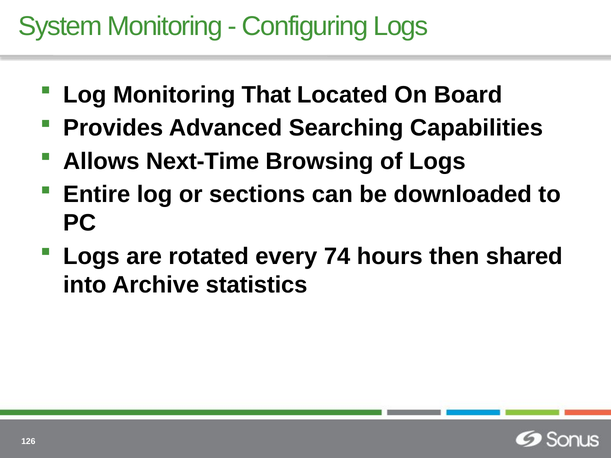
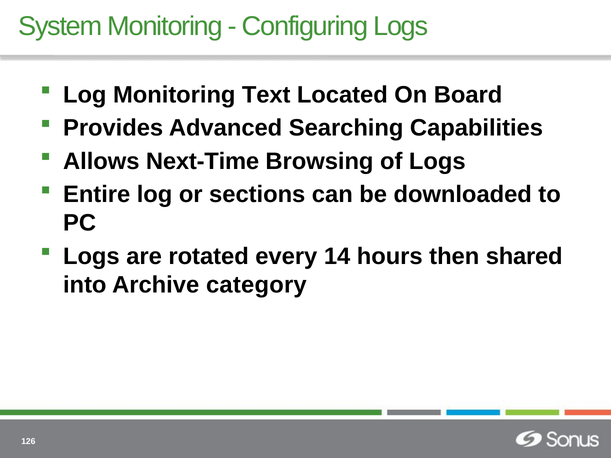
That: That -> Text
74: 74 -> 14
statistics: statistics -> category
